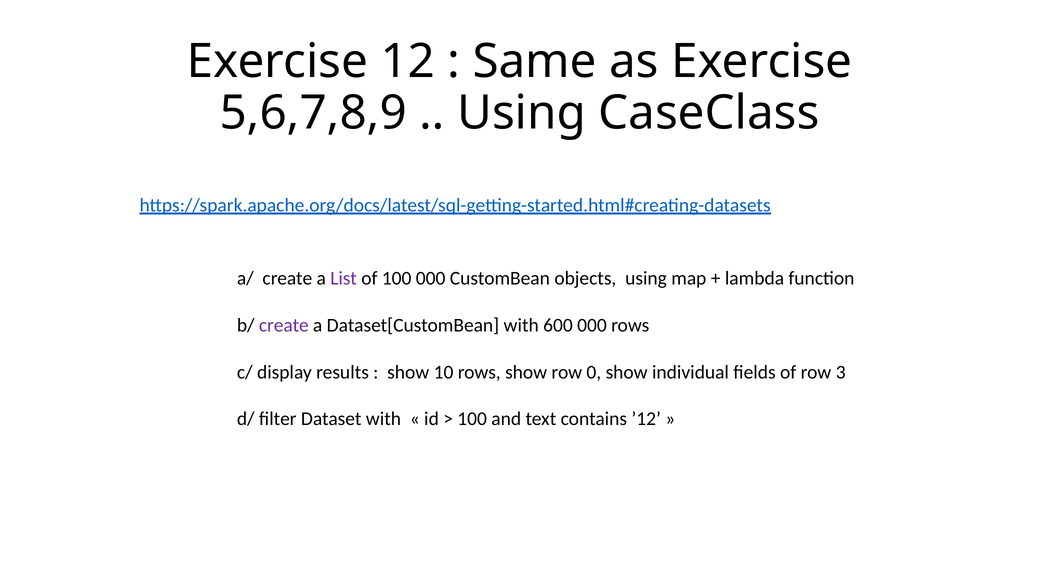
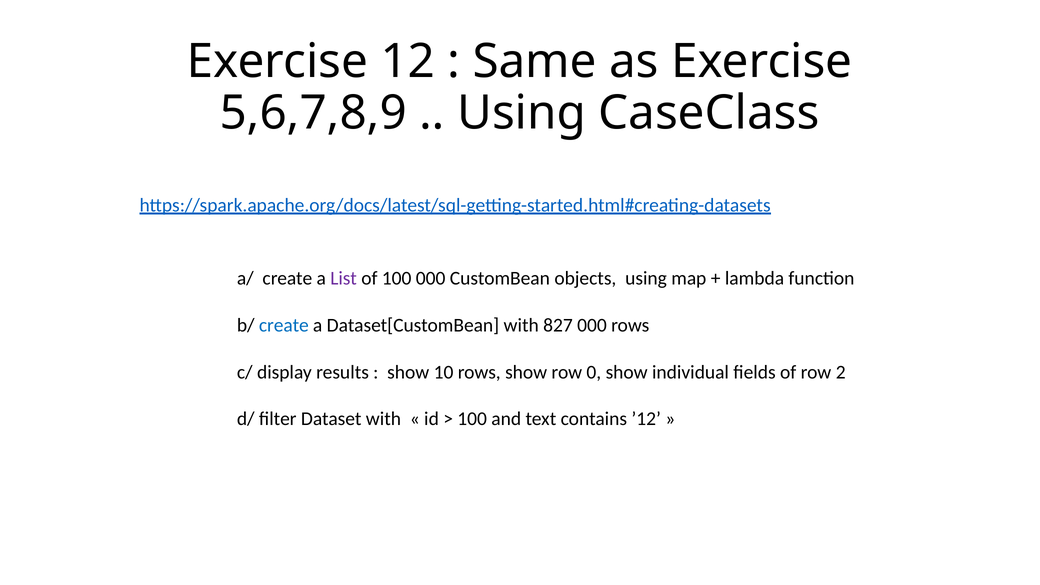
create at (284, 325) colour: purple -> blue
600: 600 -> 827
3: 3 -> 2
